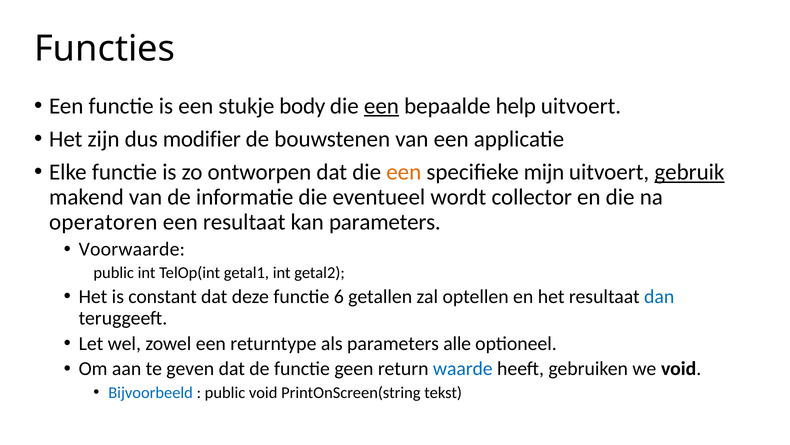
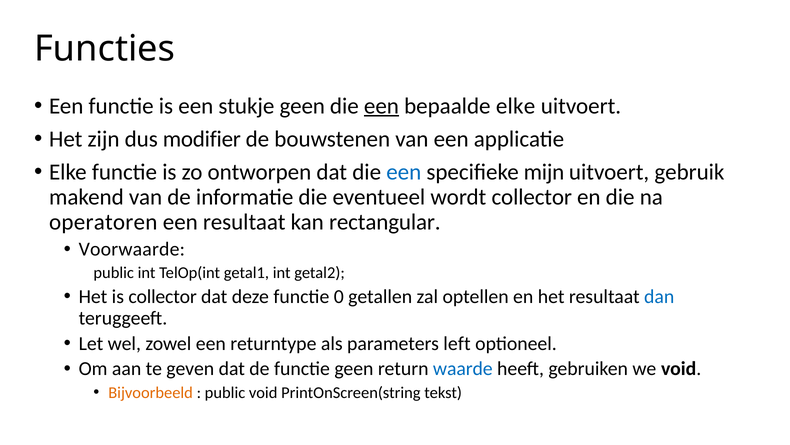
stukje body: body -> geen
bepaalde help: help -> elke
een at (404, 172) colour: orange -> blue
gebruik underline: present -> none
kan parameters: parameters -> rectangular
is constant: constant -> collector
6: 6 -> 0
alle: alle -> left
Bijvoorbeeld colour: blue -> orange
